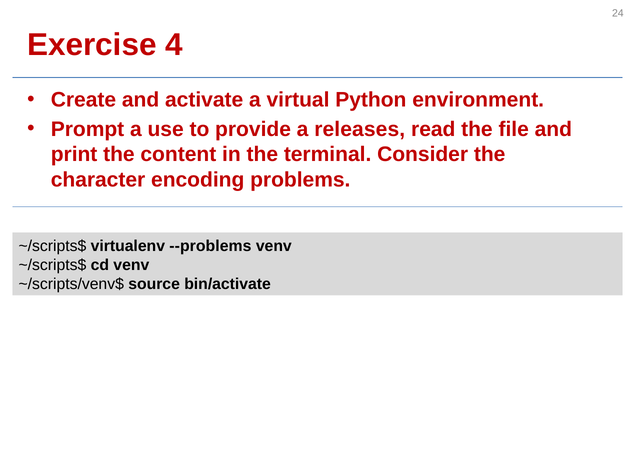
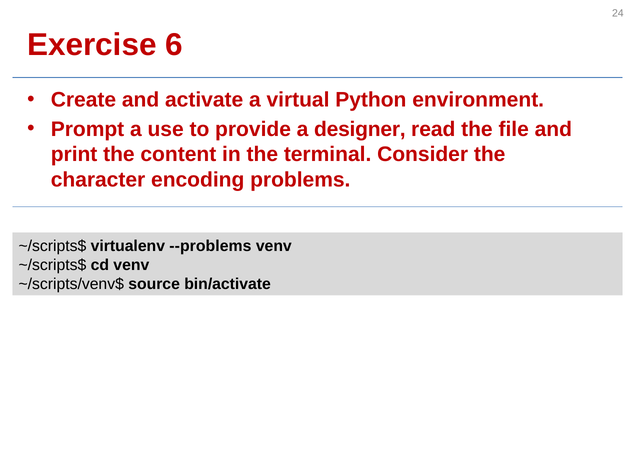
4: 4 -> 6
releases: releases -> designer
